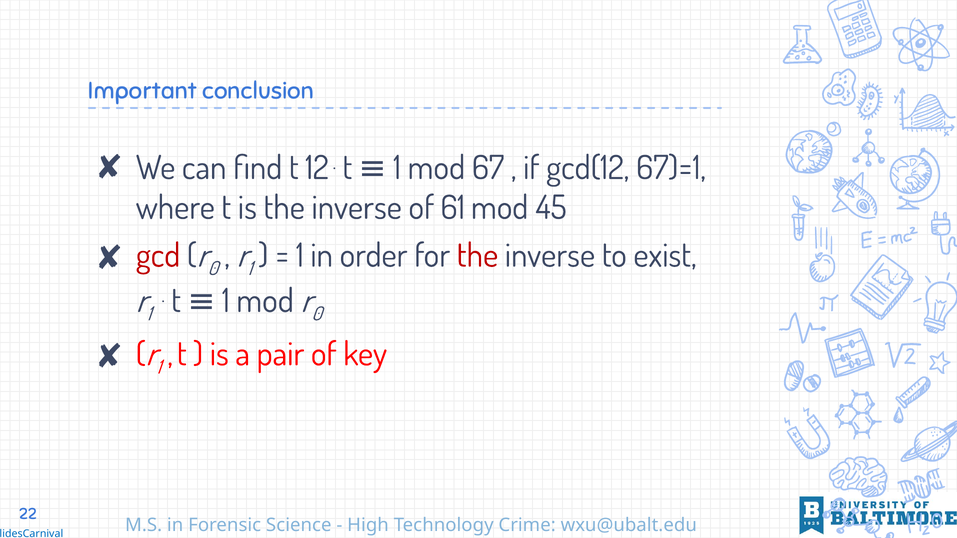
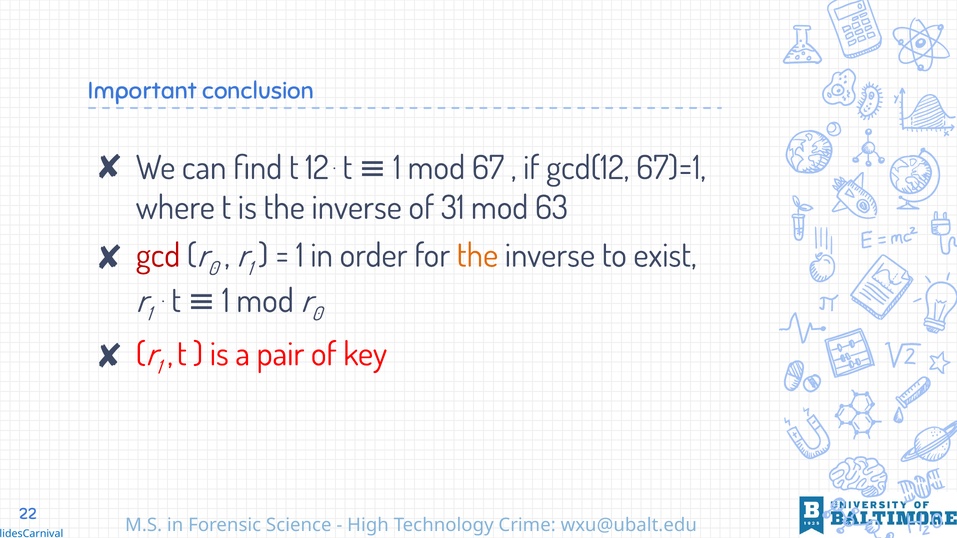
61: 61 -> 31
45: 45 -> 63
the at (477, 256) colour: red -> orange
